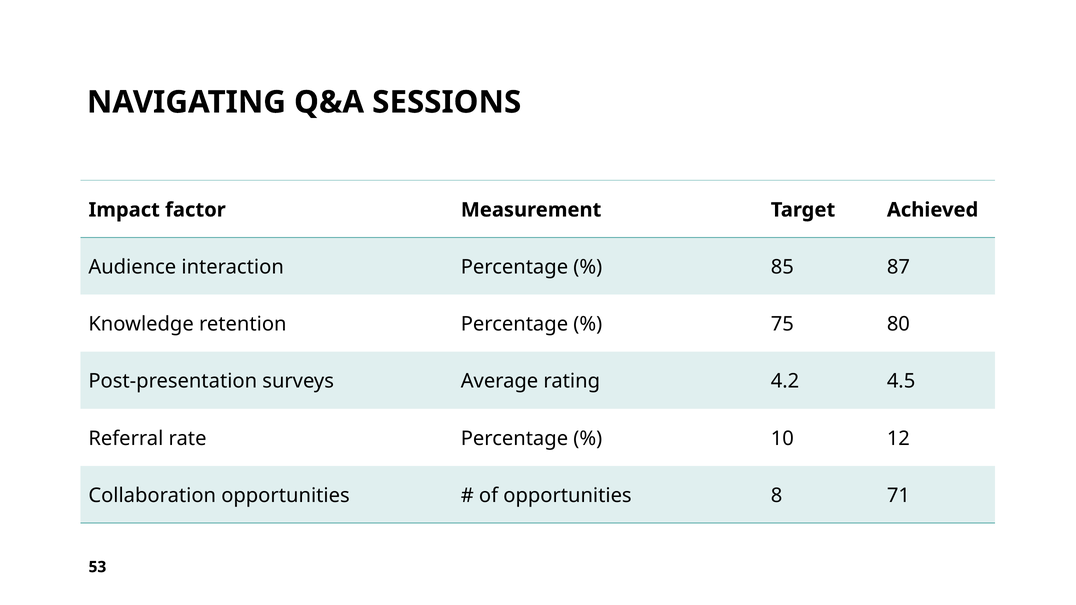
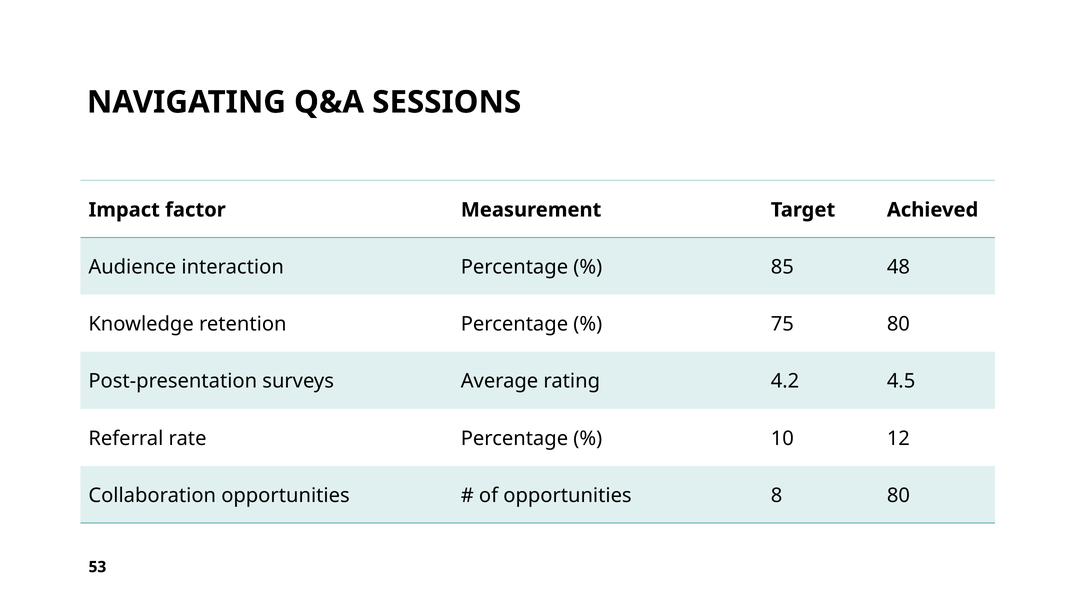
87: 87 -> 48
8 71: 71 -> 80
